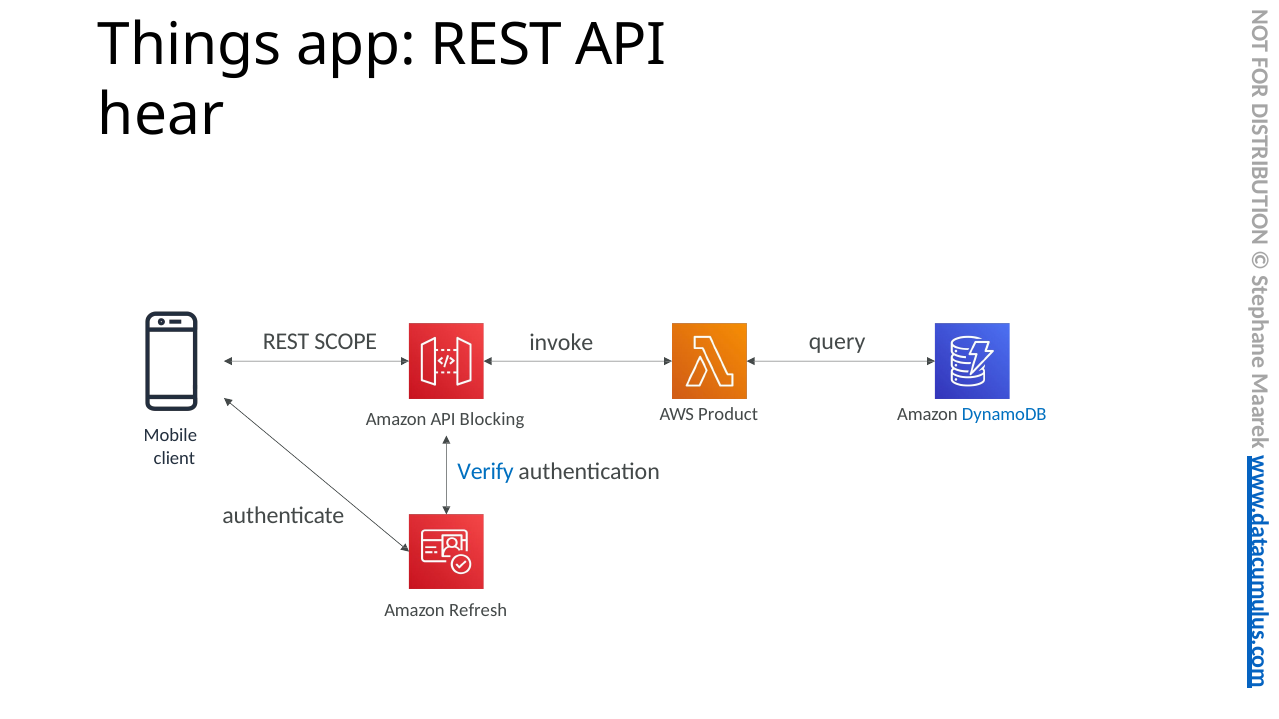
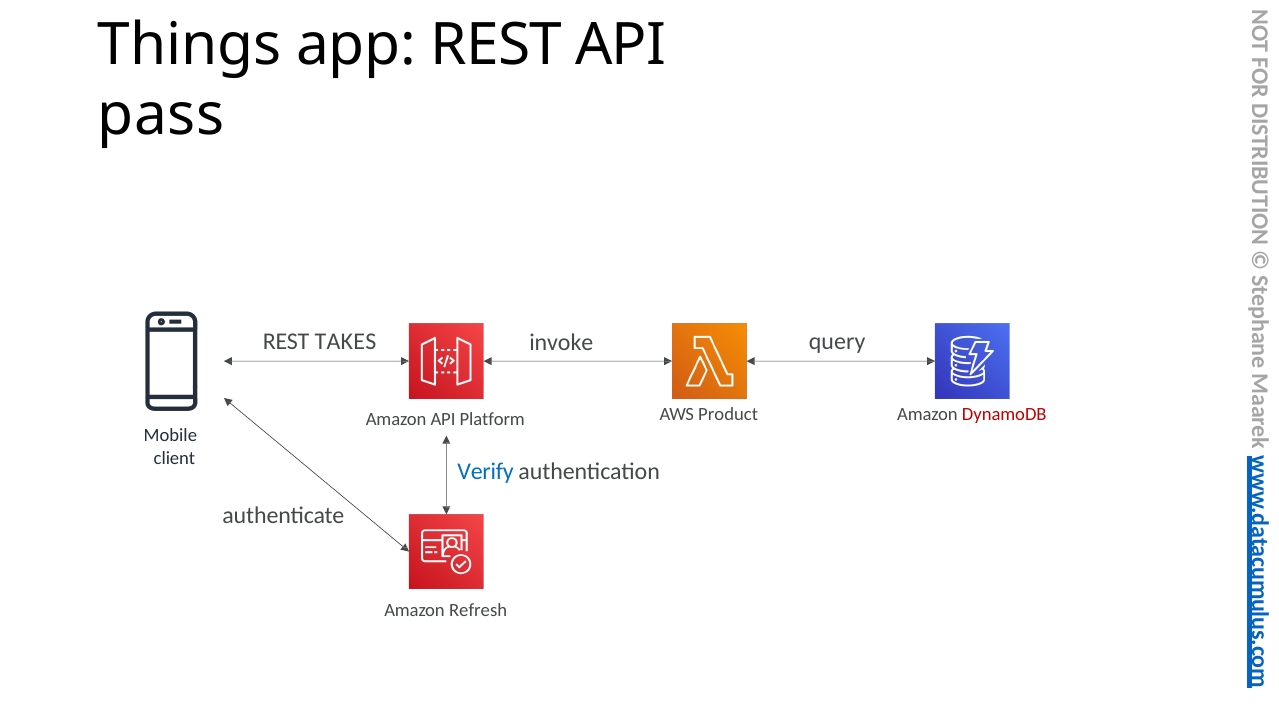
hear: hear -> pass
SCOPE: SCOPE -> TAKES
DynamoDB colour: blue -> red
Blocking: Blocking -> Platform
